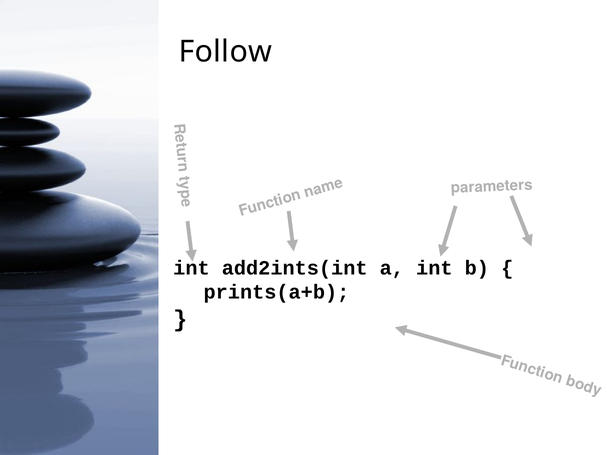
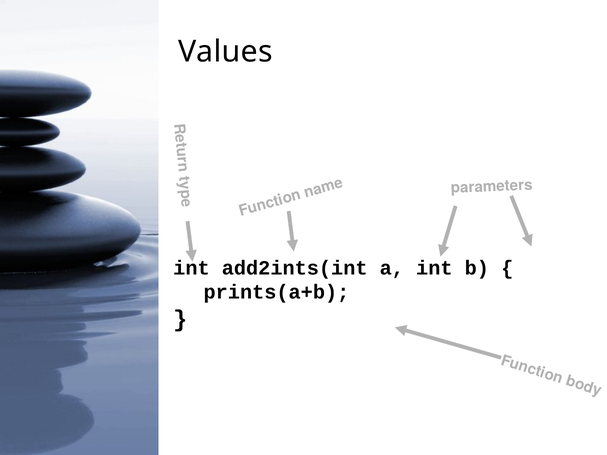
Follow: Follow -> Values
